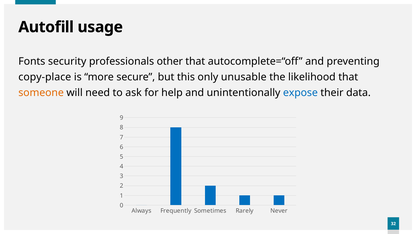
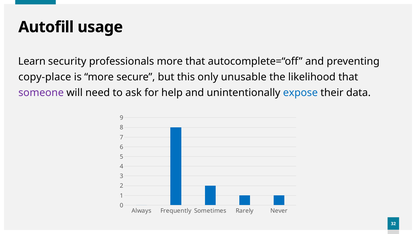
Fonts: Fonts -> Learn
professionals other: other -> more
someone colour: orange -> purple
